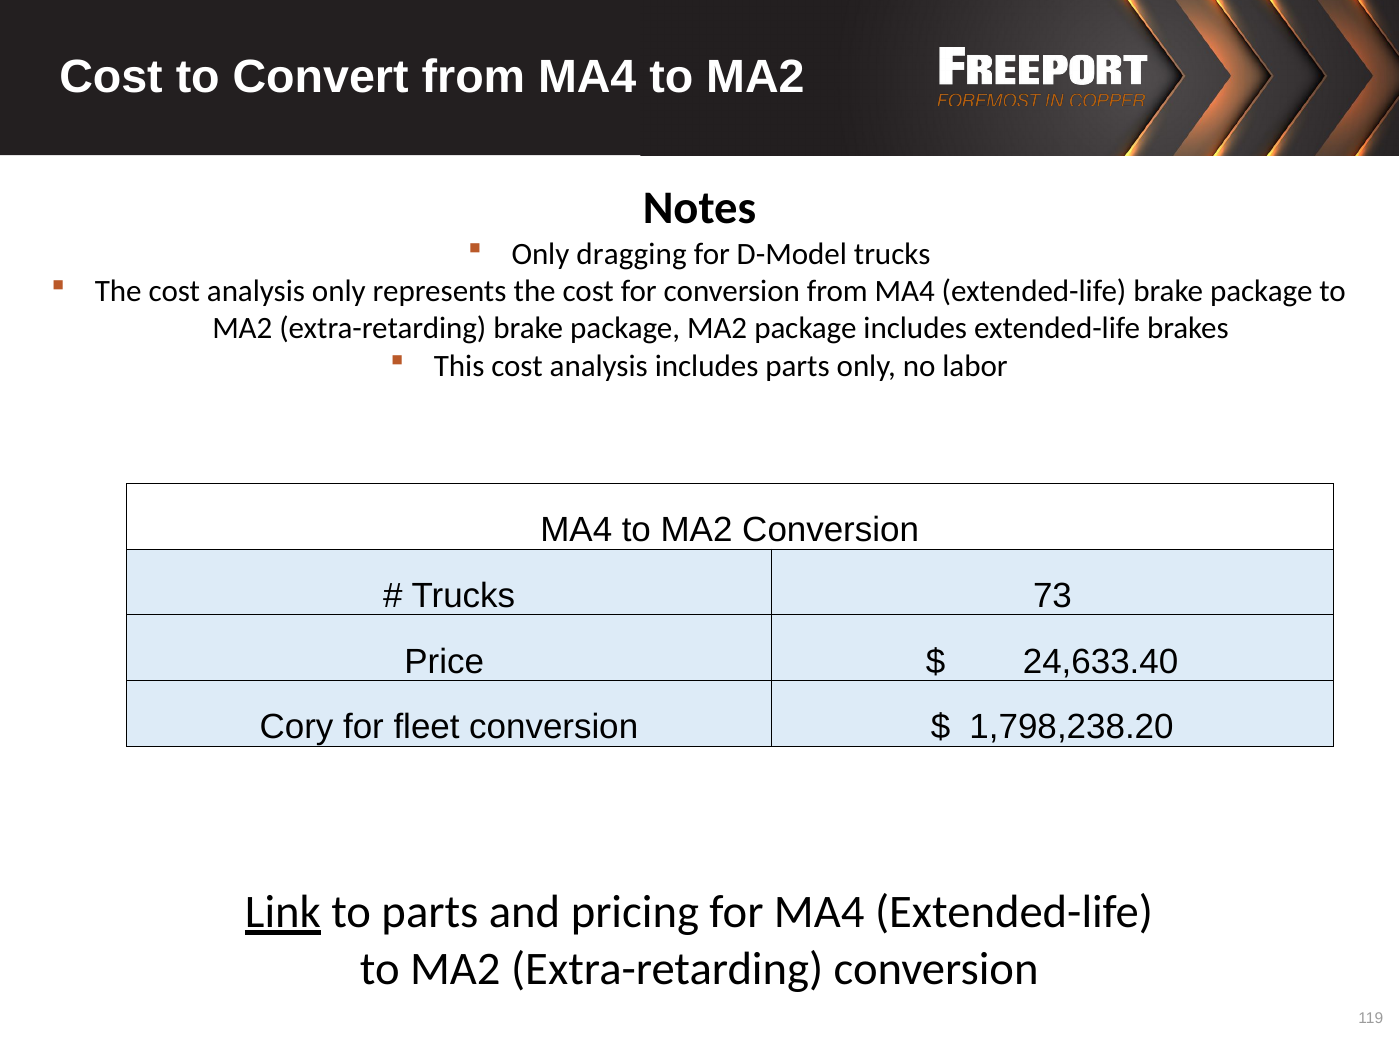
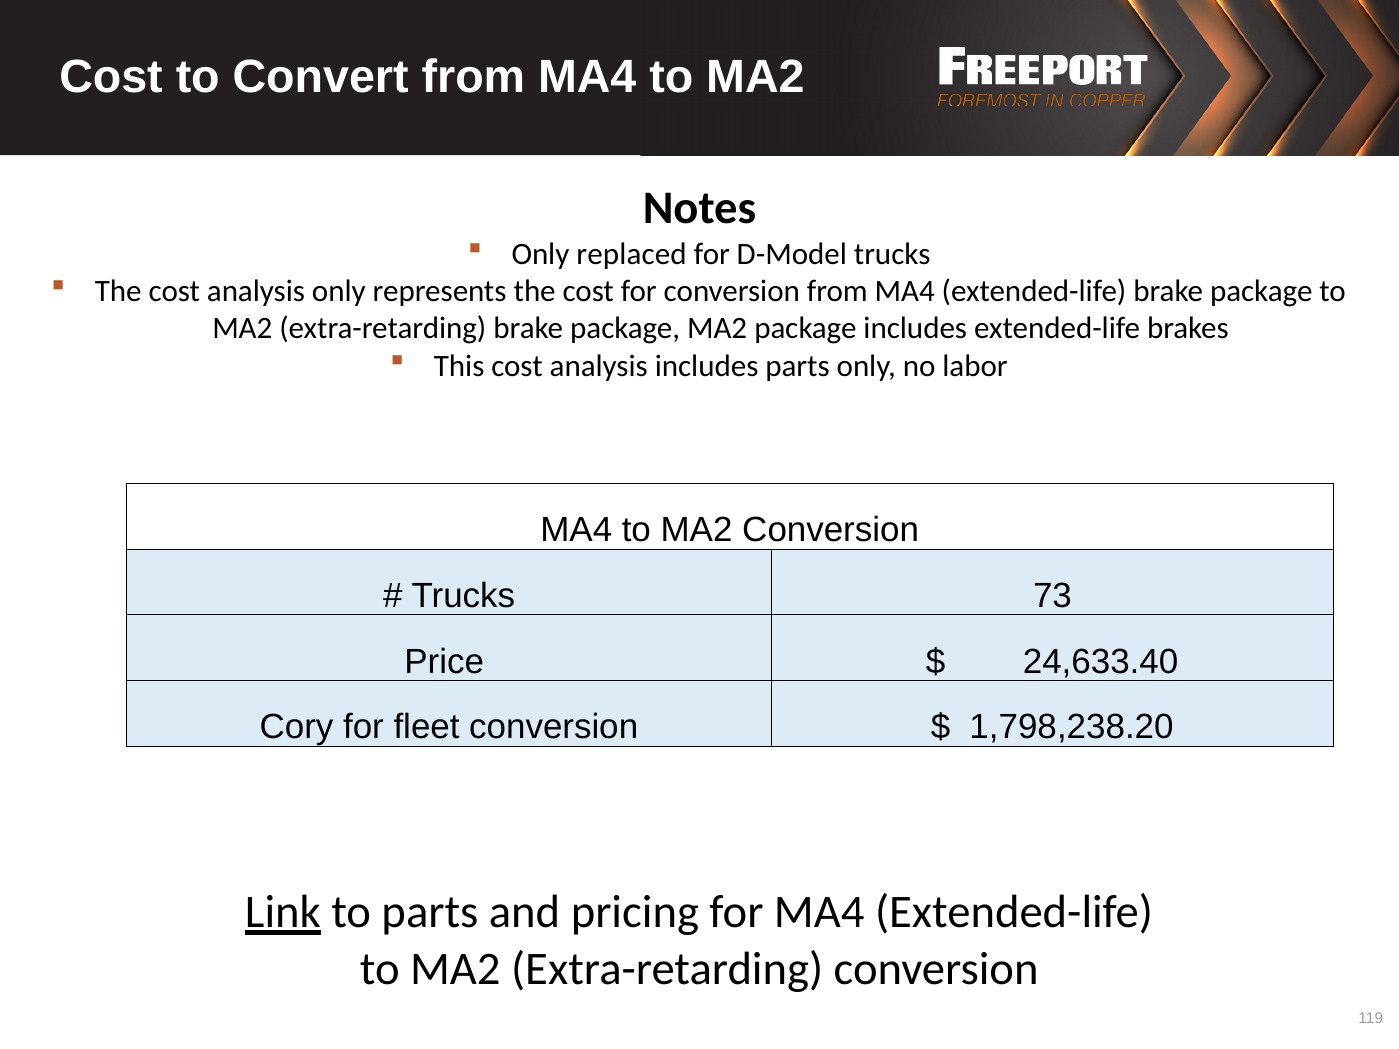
dragging: dragging -> replaced
